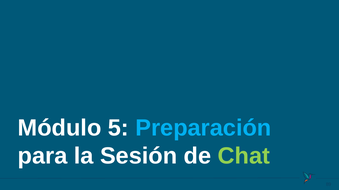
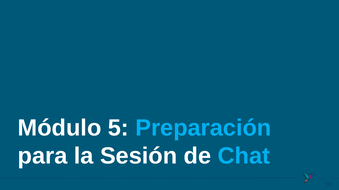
Chat colour: light green -> light blue
